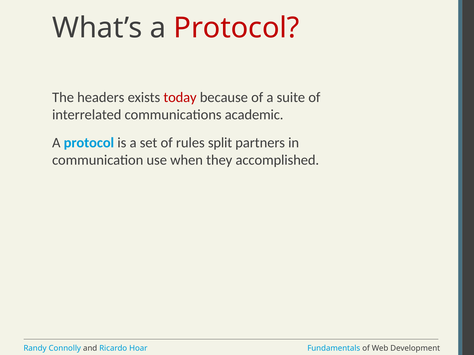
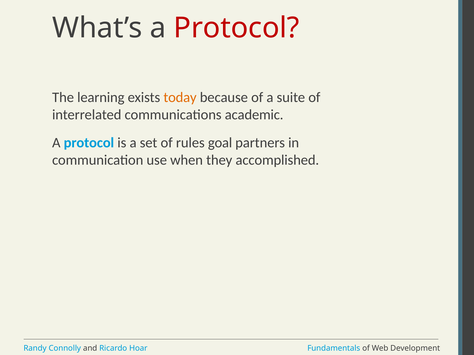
headers: headers -> learning
today colour: red -> orange
split: split -> goal
